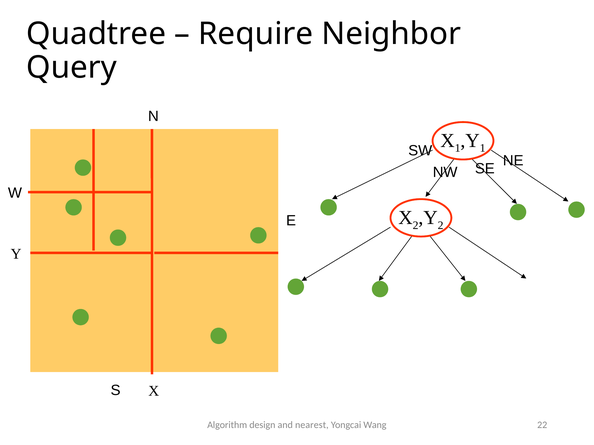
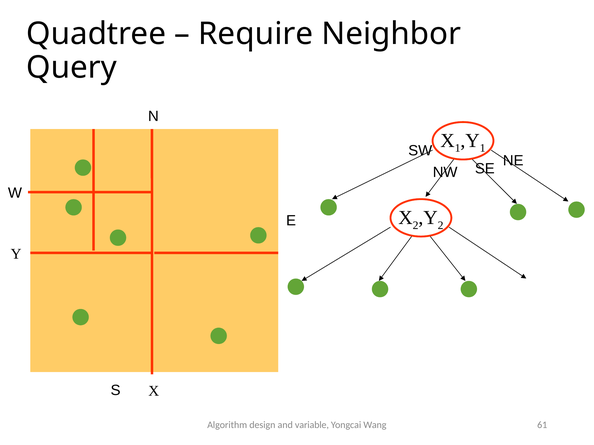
nearest: nearest -> variable
22: 22 -> 61
